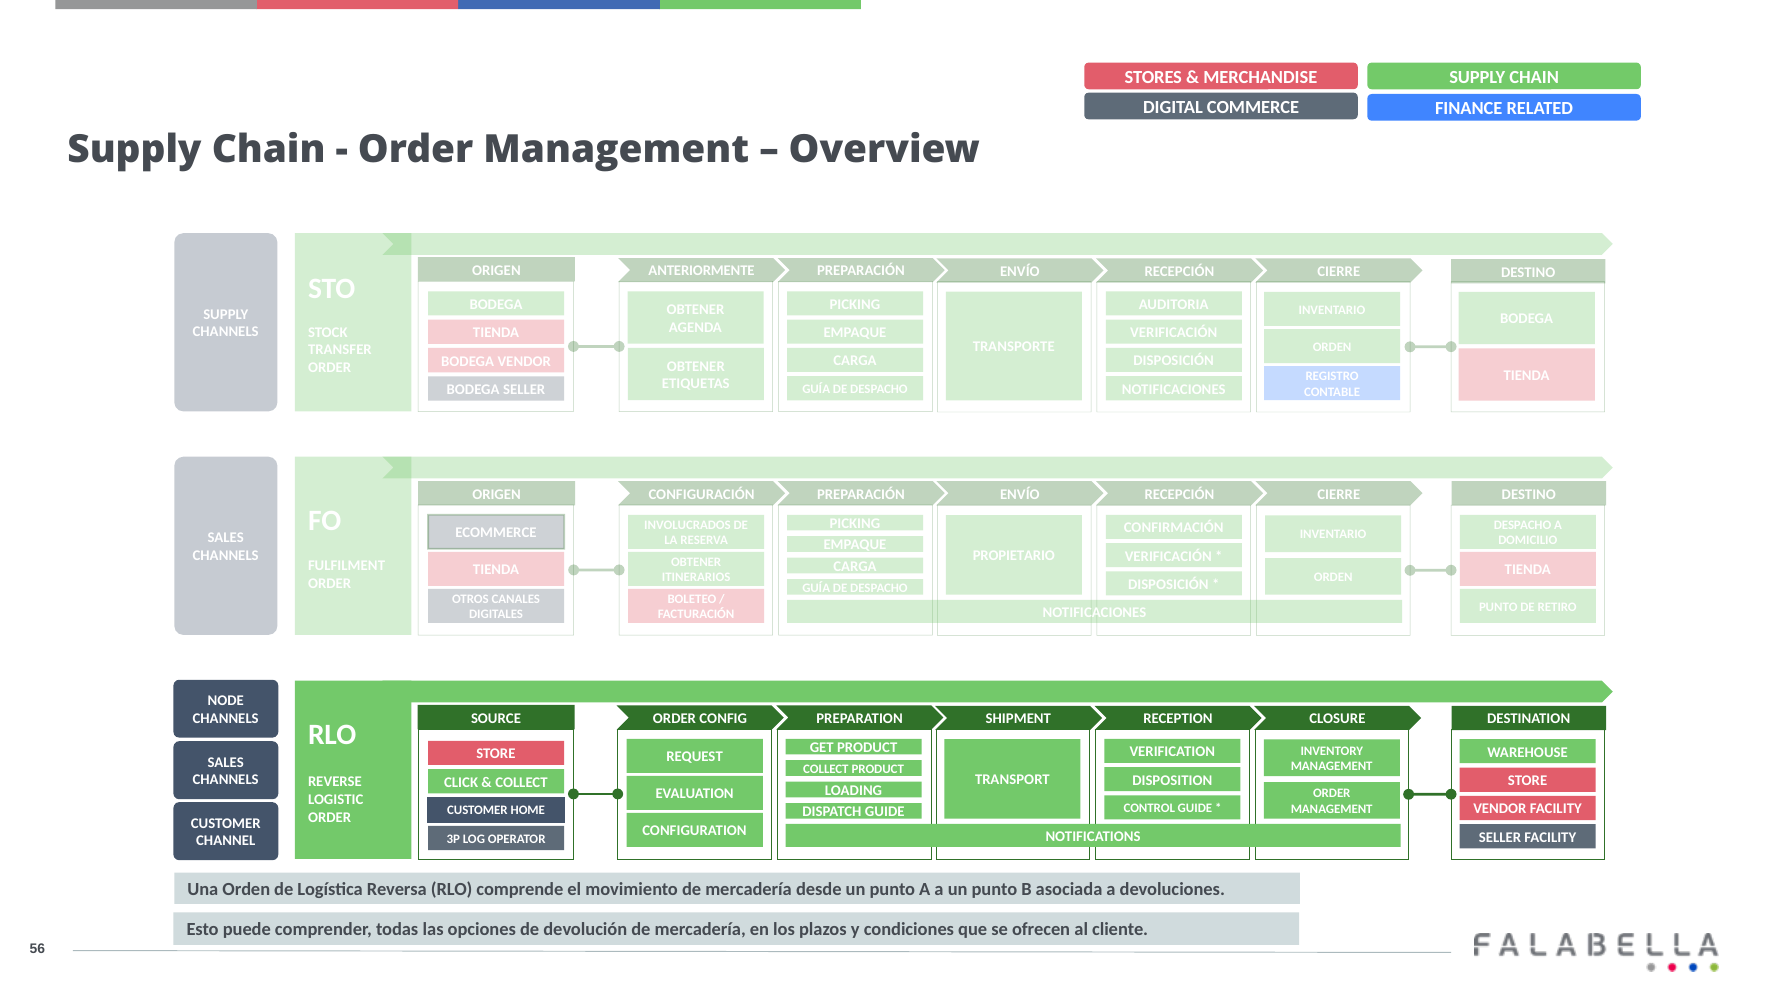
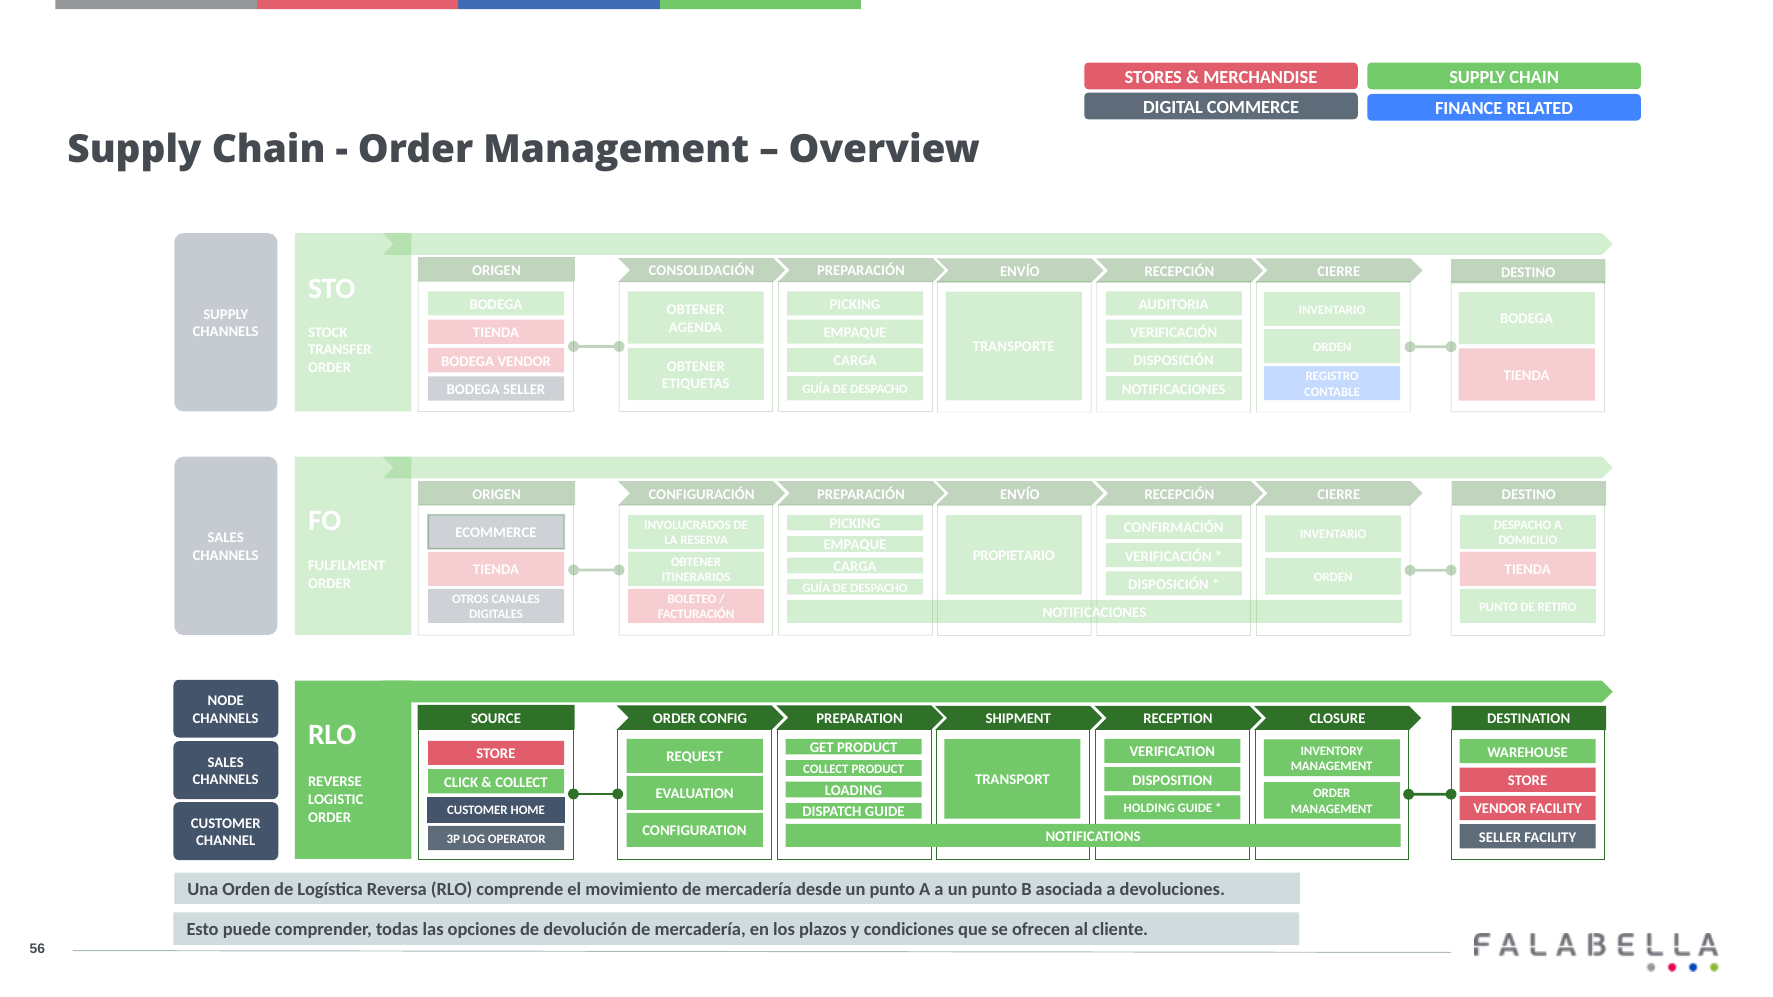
ANTERIORMENTE: ANTERIORMENTE -> CONSOLIDACIÓN
CONTROL: CONTROL -> HOLDING
